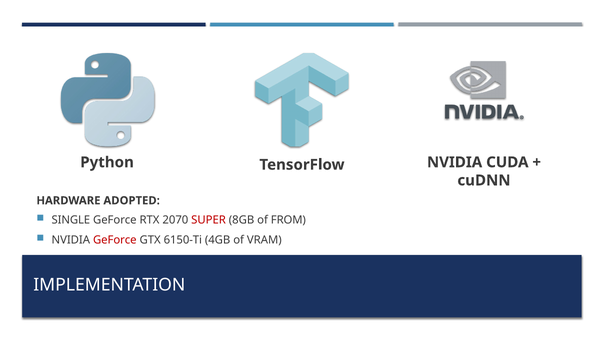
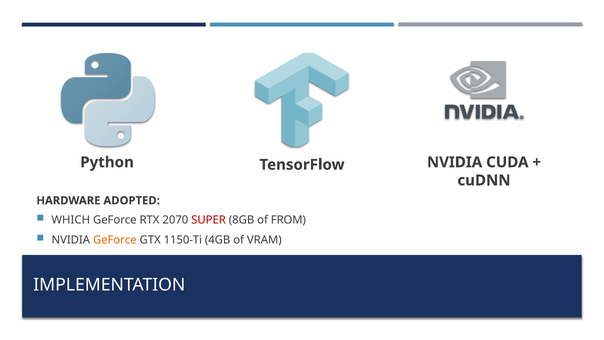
SINGLE: SINGLE -> WHICH
GeForce at (115, 240) colour: red -> orange
6150-Ti: 6150-Ti -> 1150-Ti
